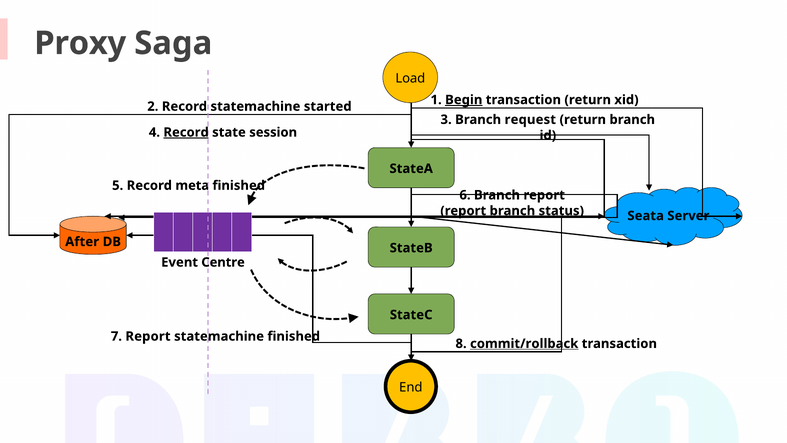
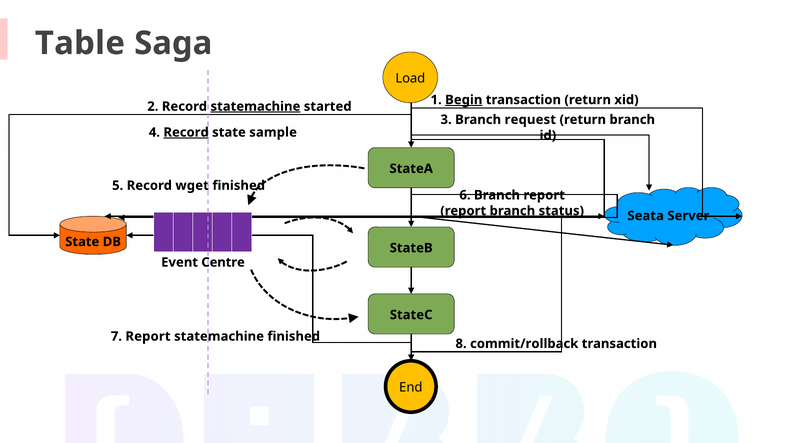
Proxy: Proxy -> Table
statemachine at (255, 106) underline: none -> present
session: session -> sample
meta: meta -> wget
After at (82, 242): After -> State
commit/rollback underline: present -> none
